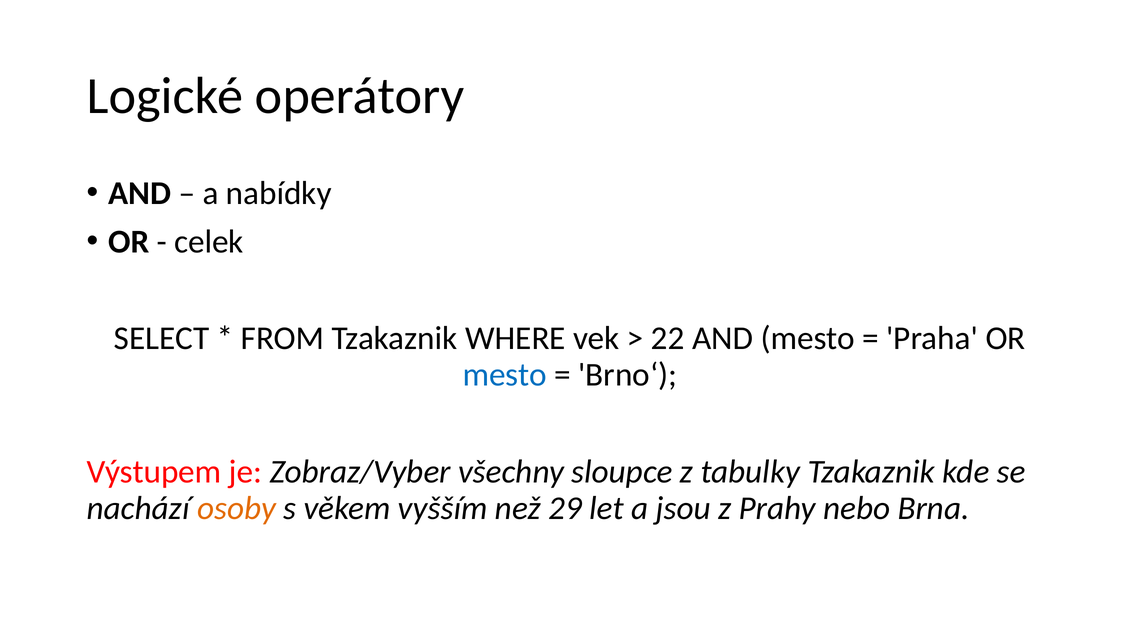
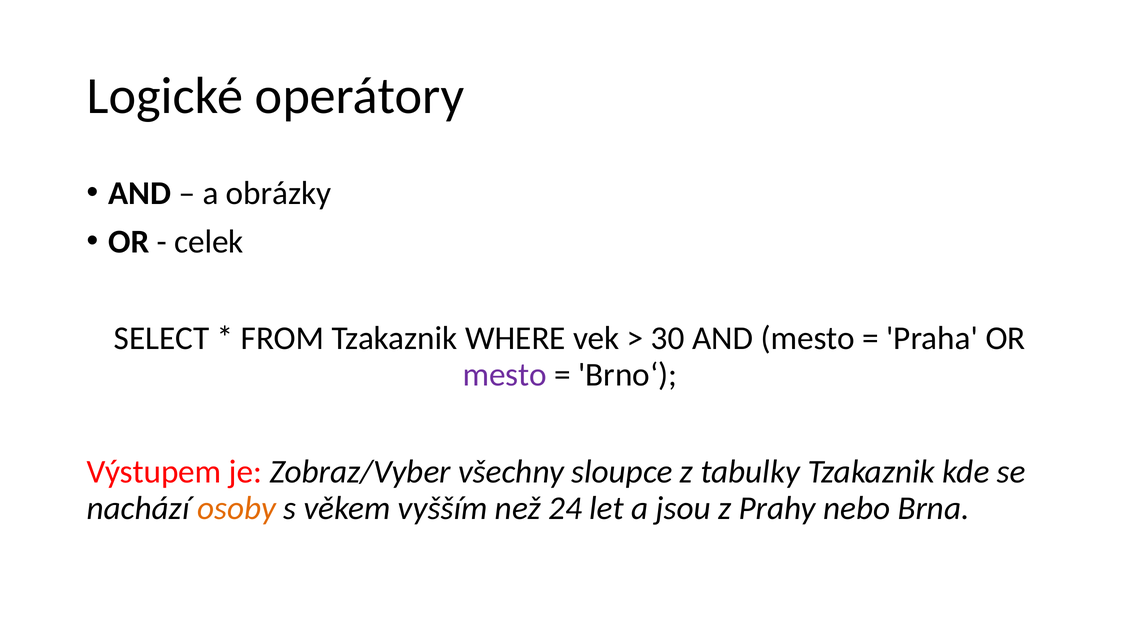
nabídky: nabídky -> obrázky
22: 22 -> 30
mesto at (505, 375) colour: blue -> purple
29: 29 -> 24
